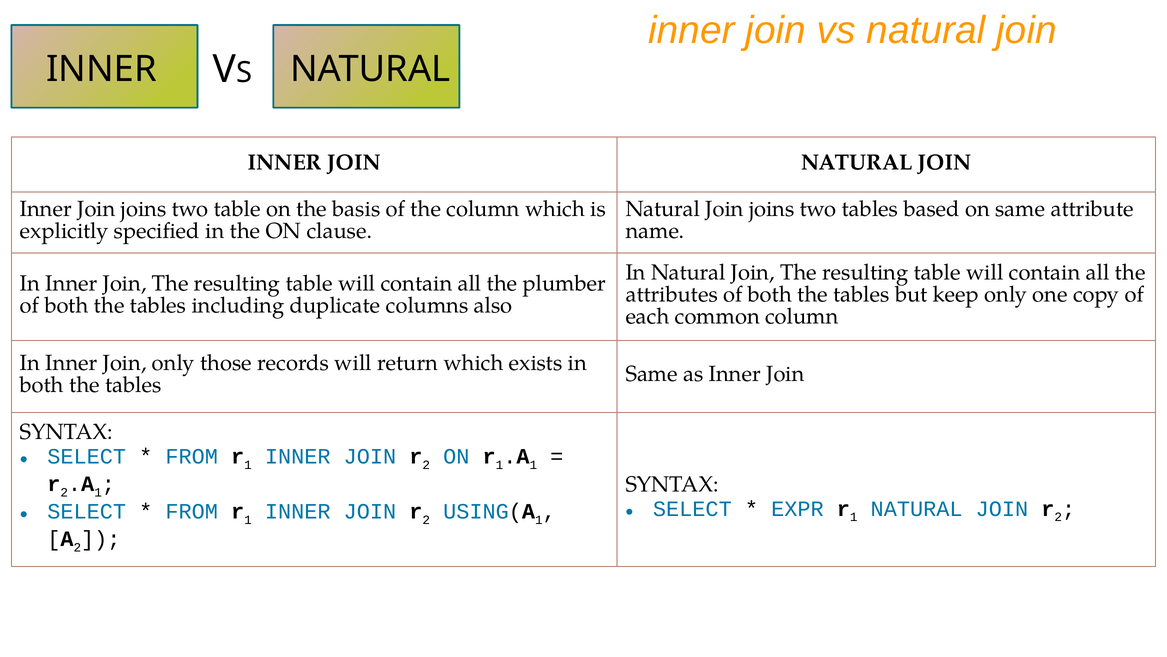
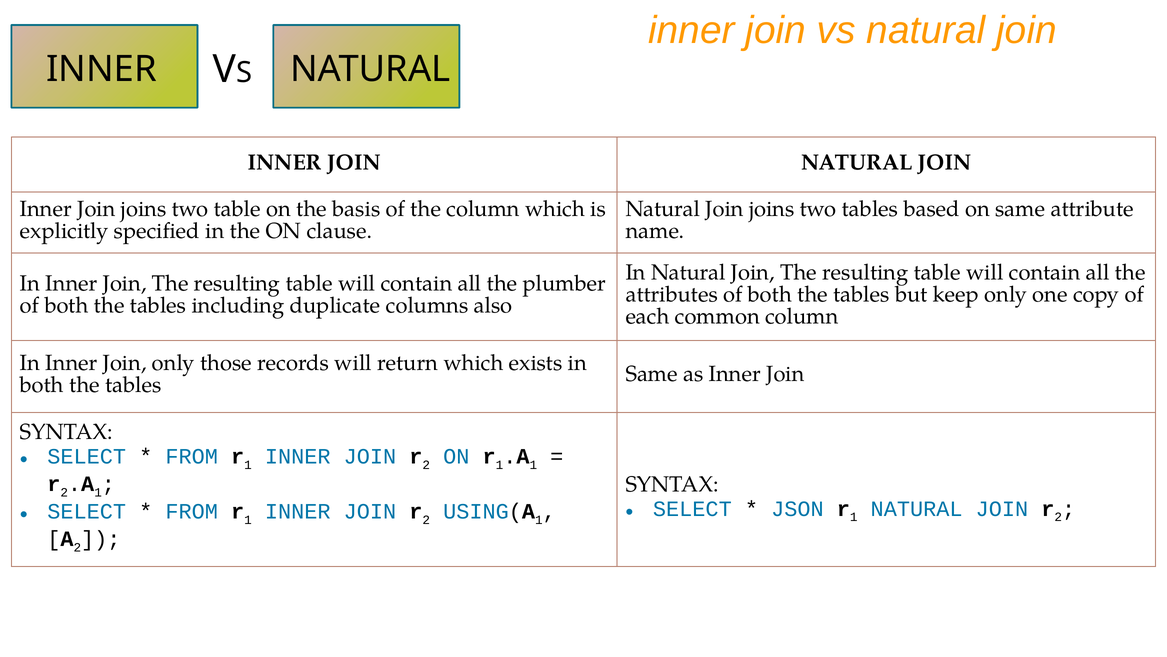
EXPR: EXPR -> JSON
